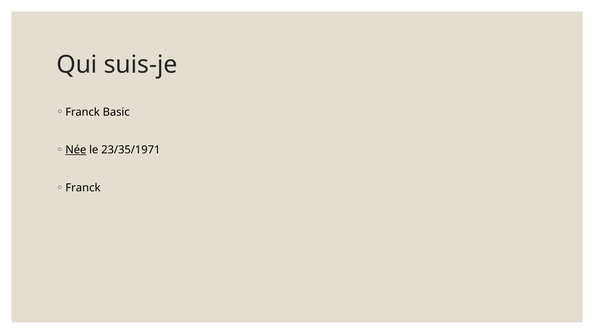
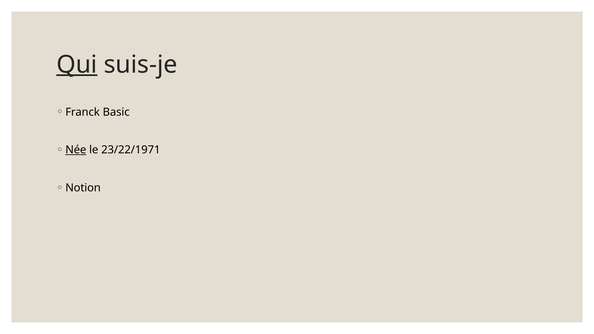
Qui underline: none -> present
23/35/1971: 23/35/1971 -> 23/22/1971
Franck at (83, 188): Franck -> Notion
